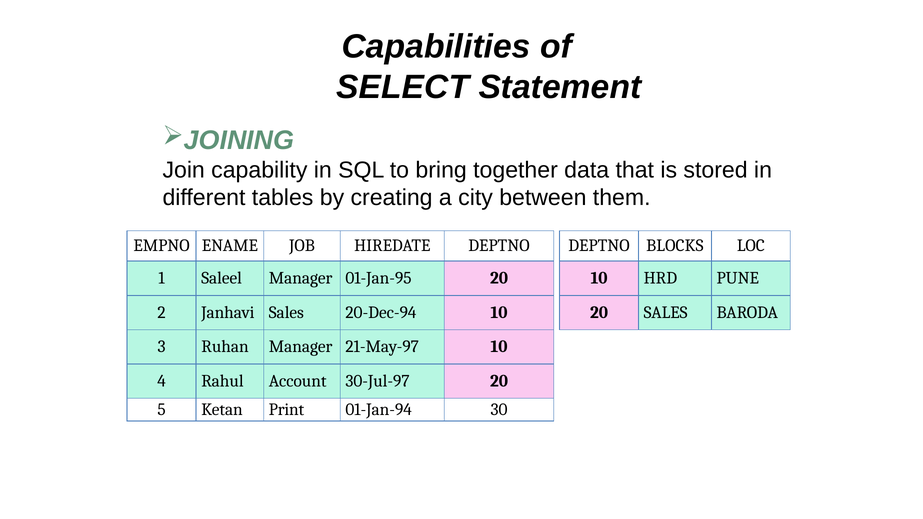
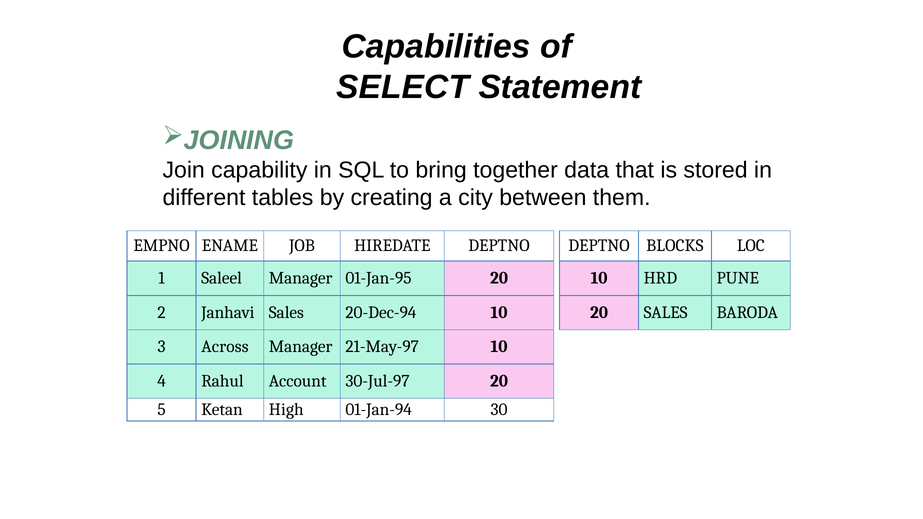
Ruhan: Ruhan -> Across
Print: Print -> High
